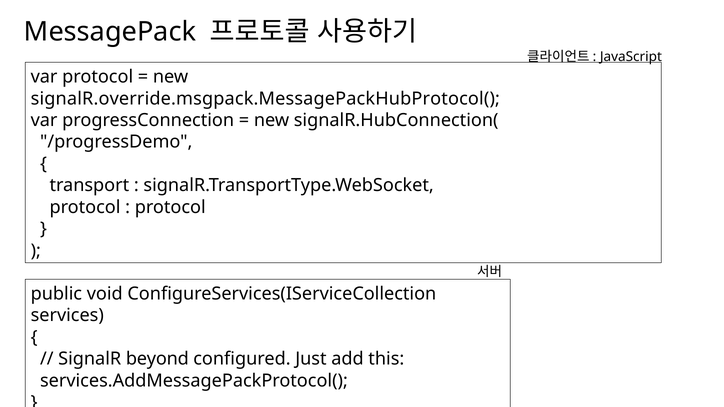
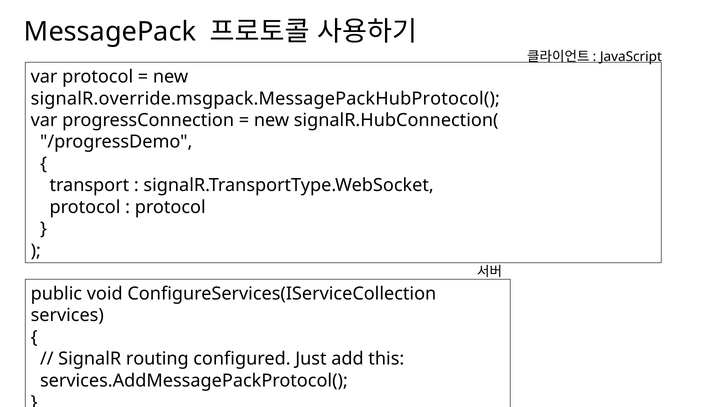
beyond: beyond -> routing
